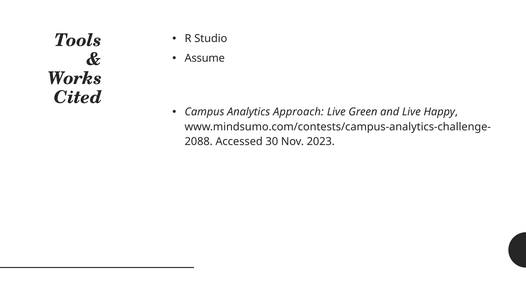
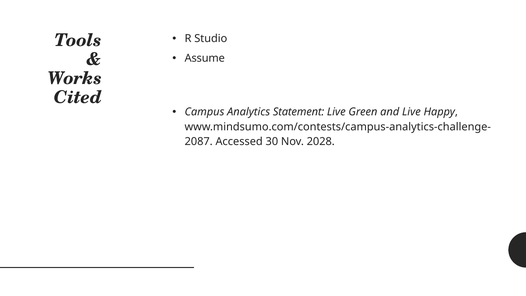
Approach: Approach -> Statement
2088: 2088 -> 2087
2023: 2023 -> 2028
